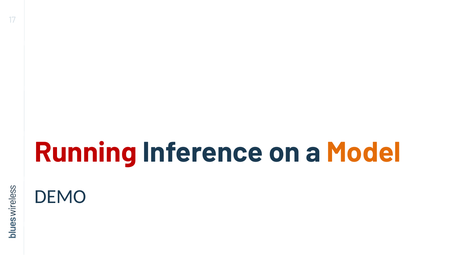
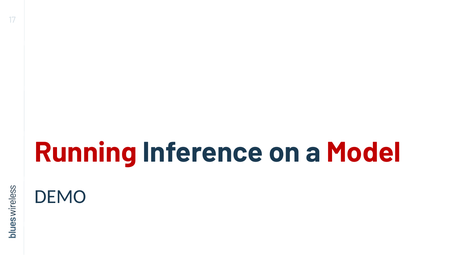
Model colour: orange -> red
